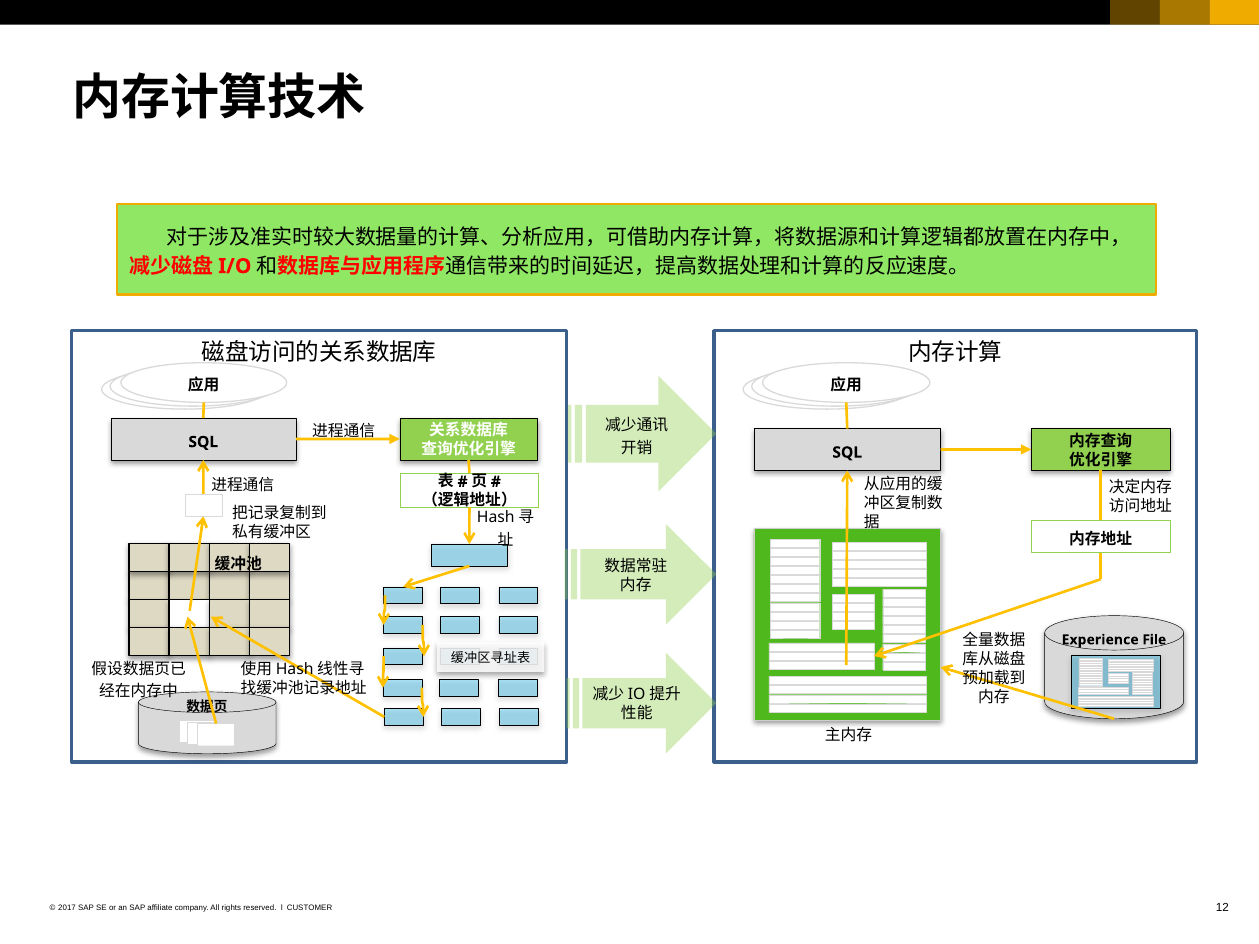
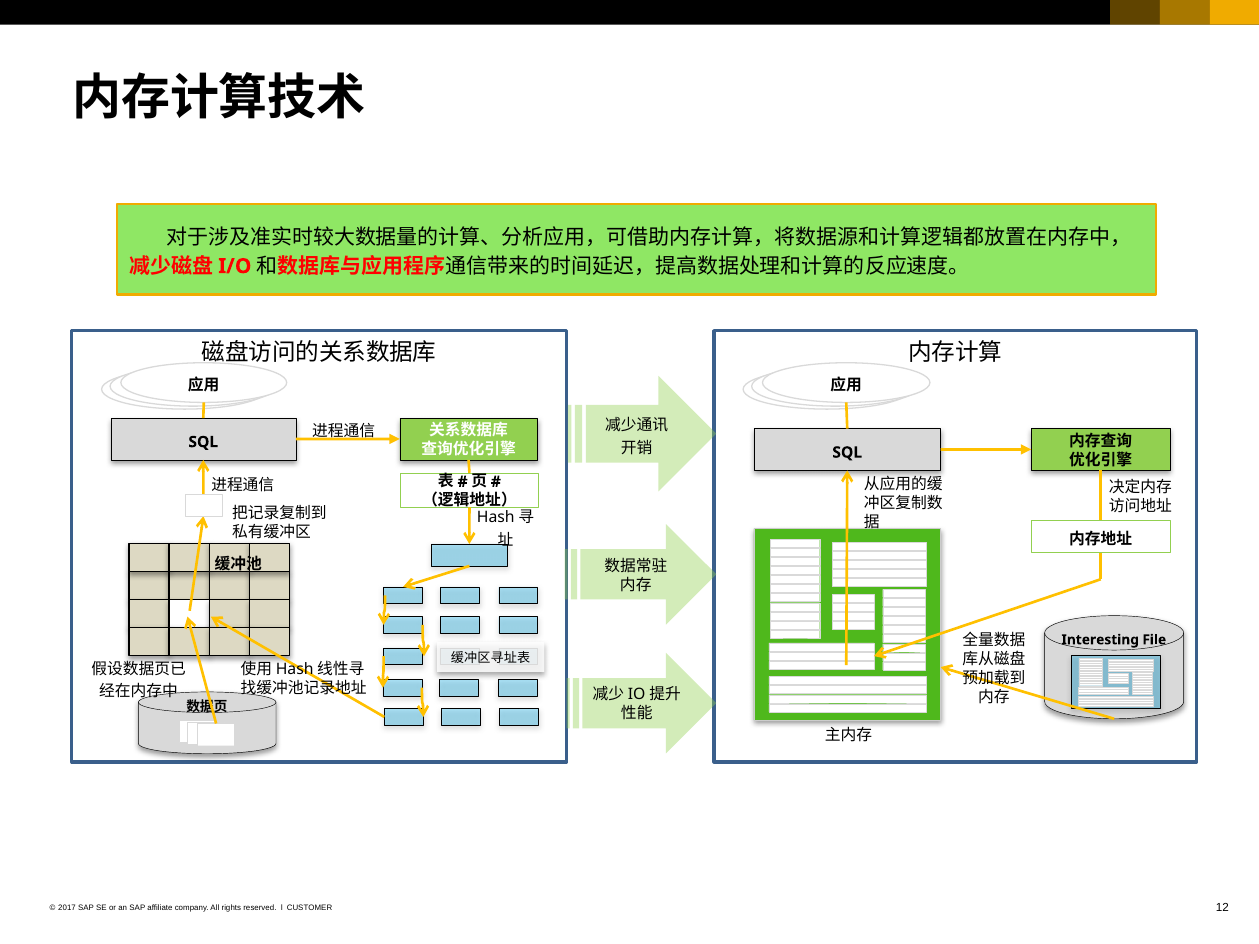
Experience: Experience -> Interesting
